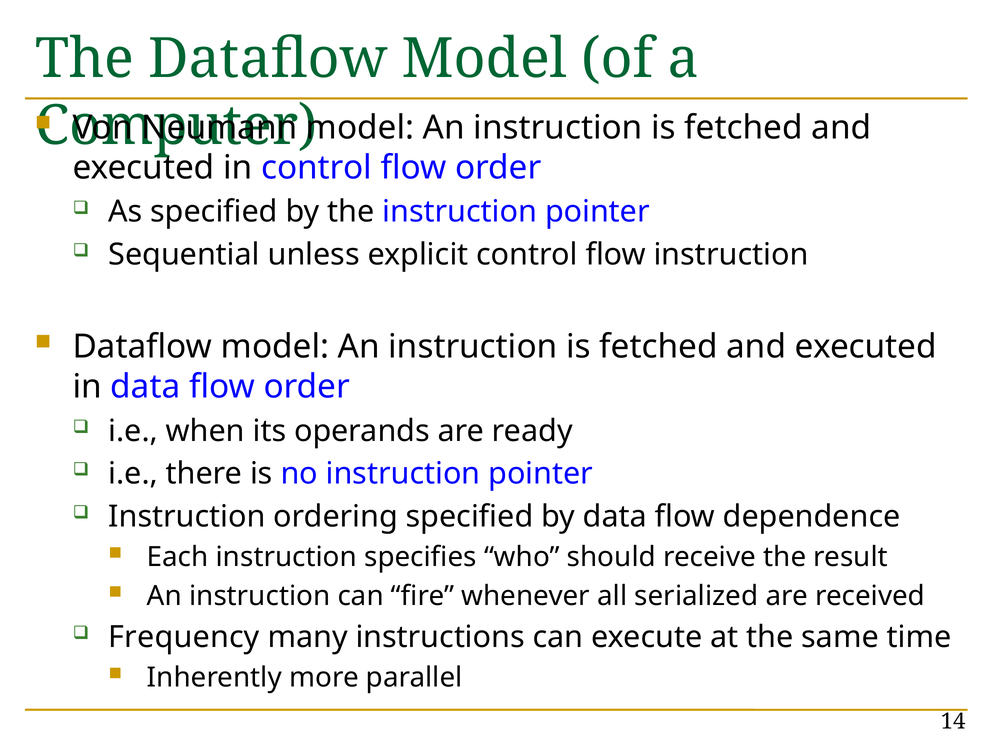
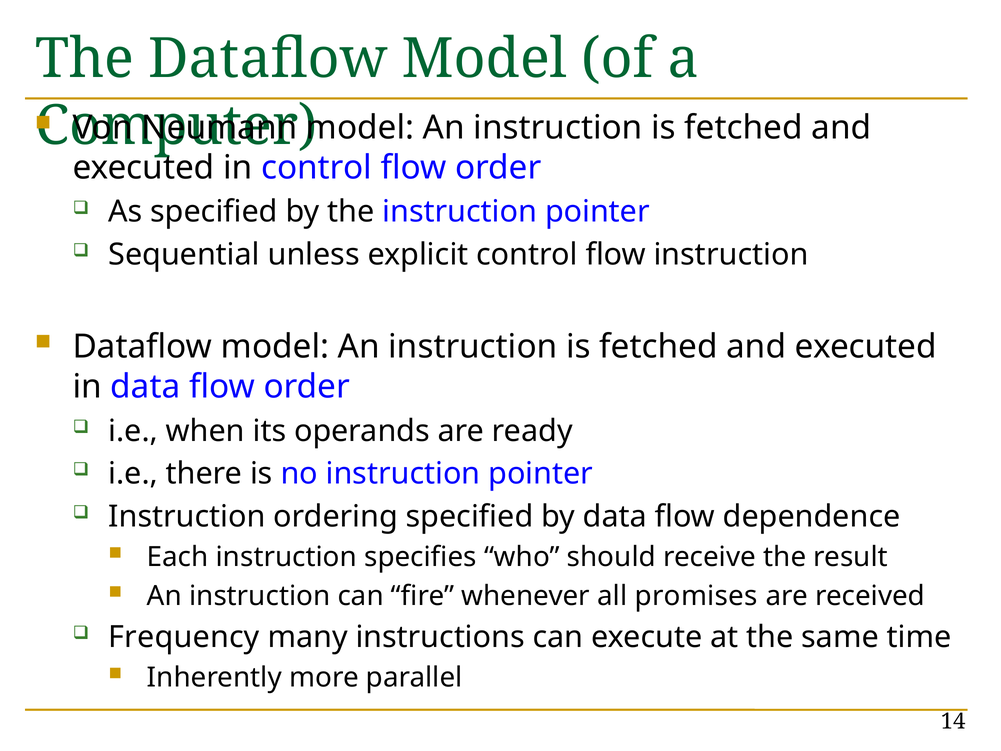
serialized: serialized -> promises
